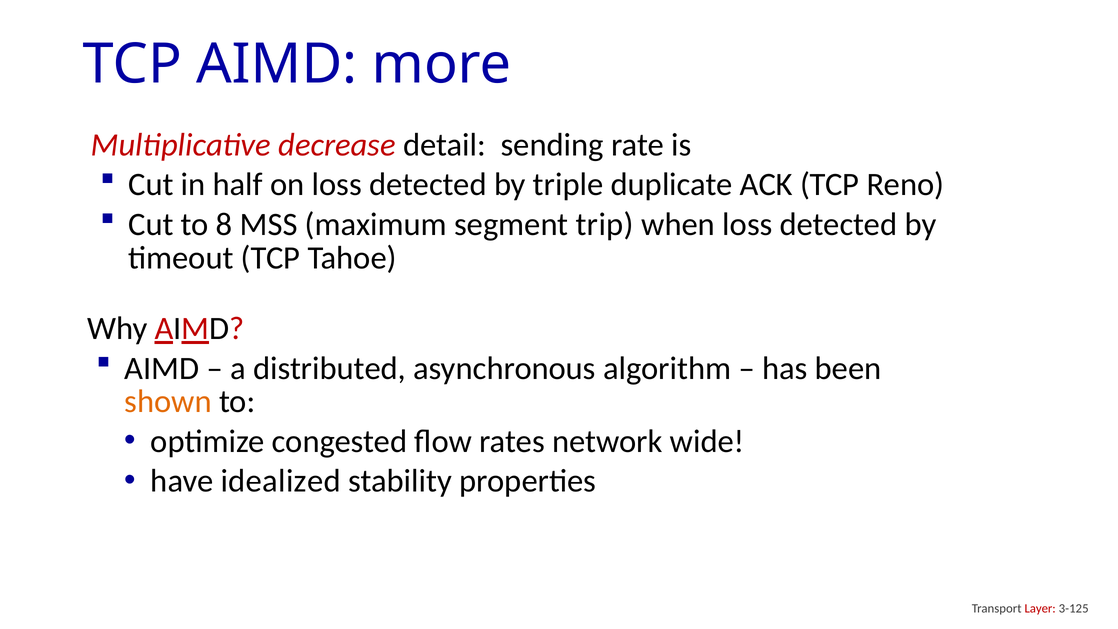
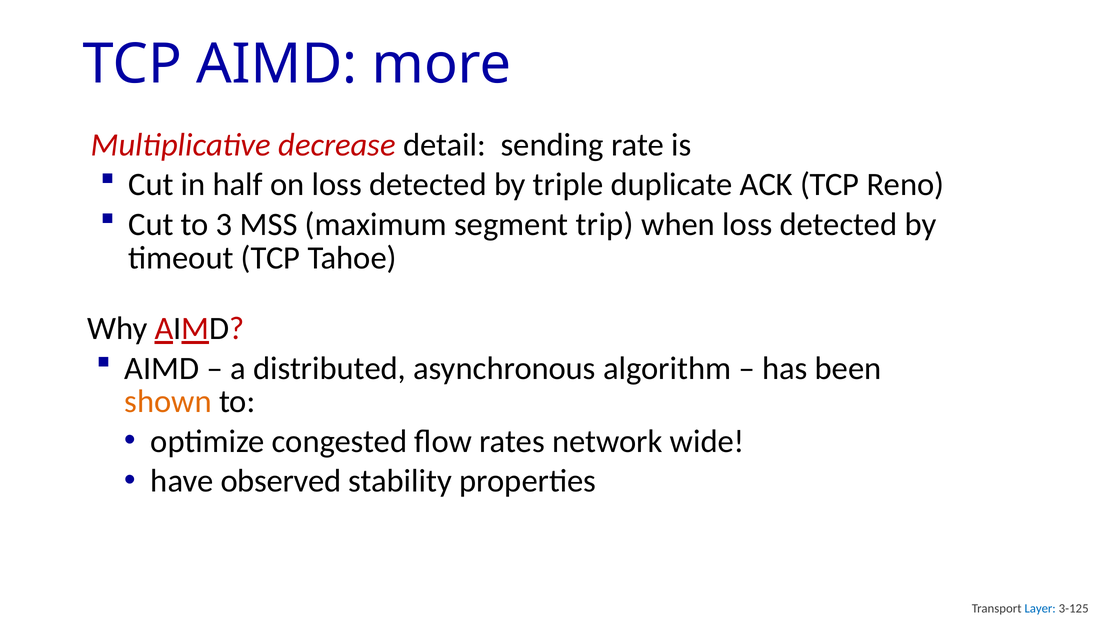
8: 8 -> 3
idealized: idealized -> observed
Layer colour: red -> blue
